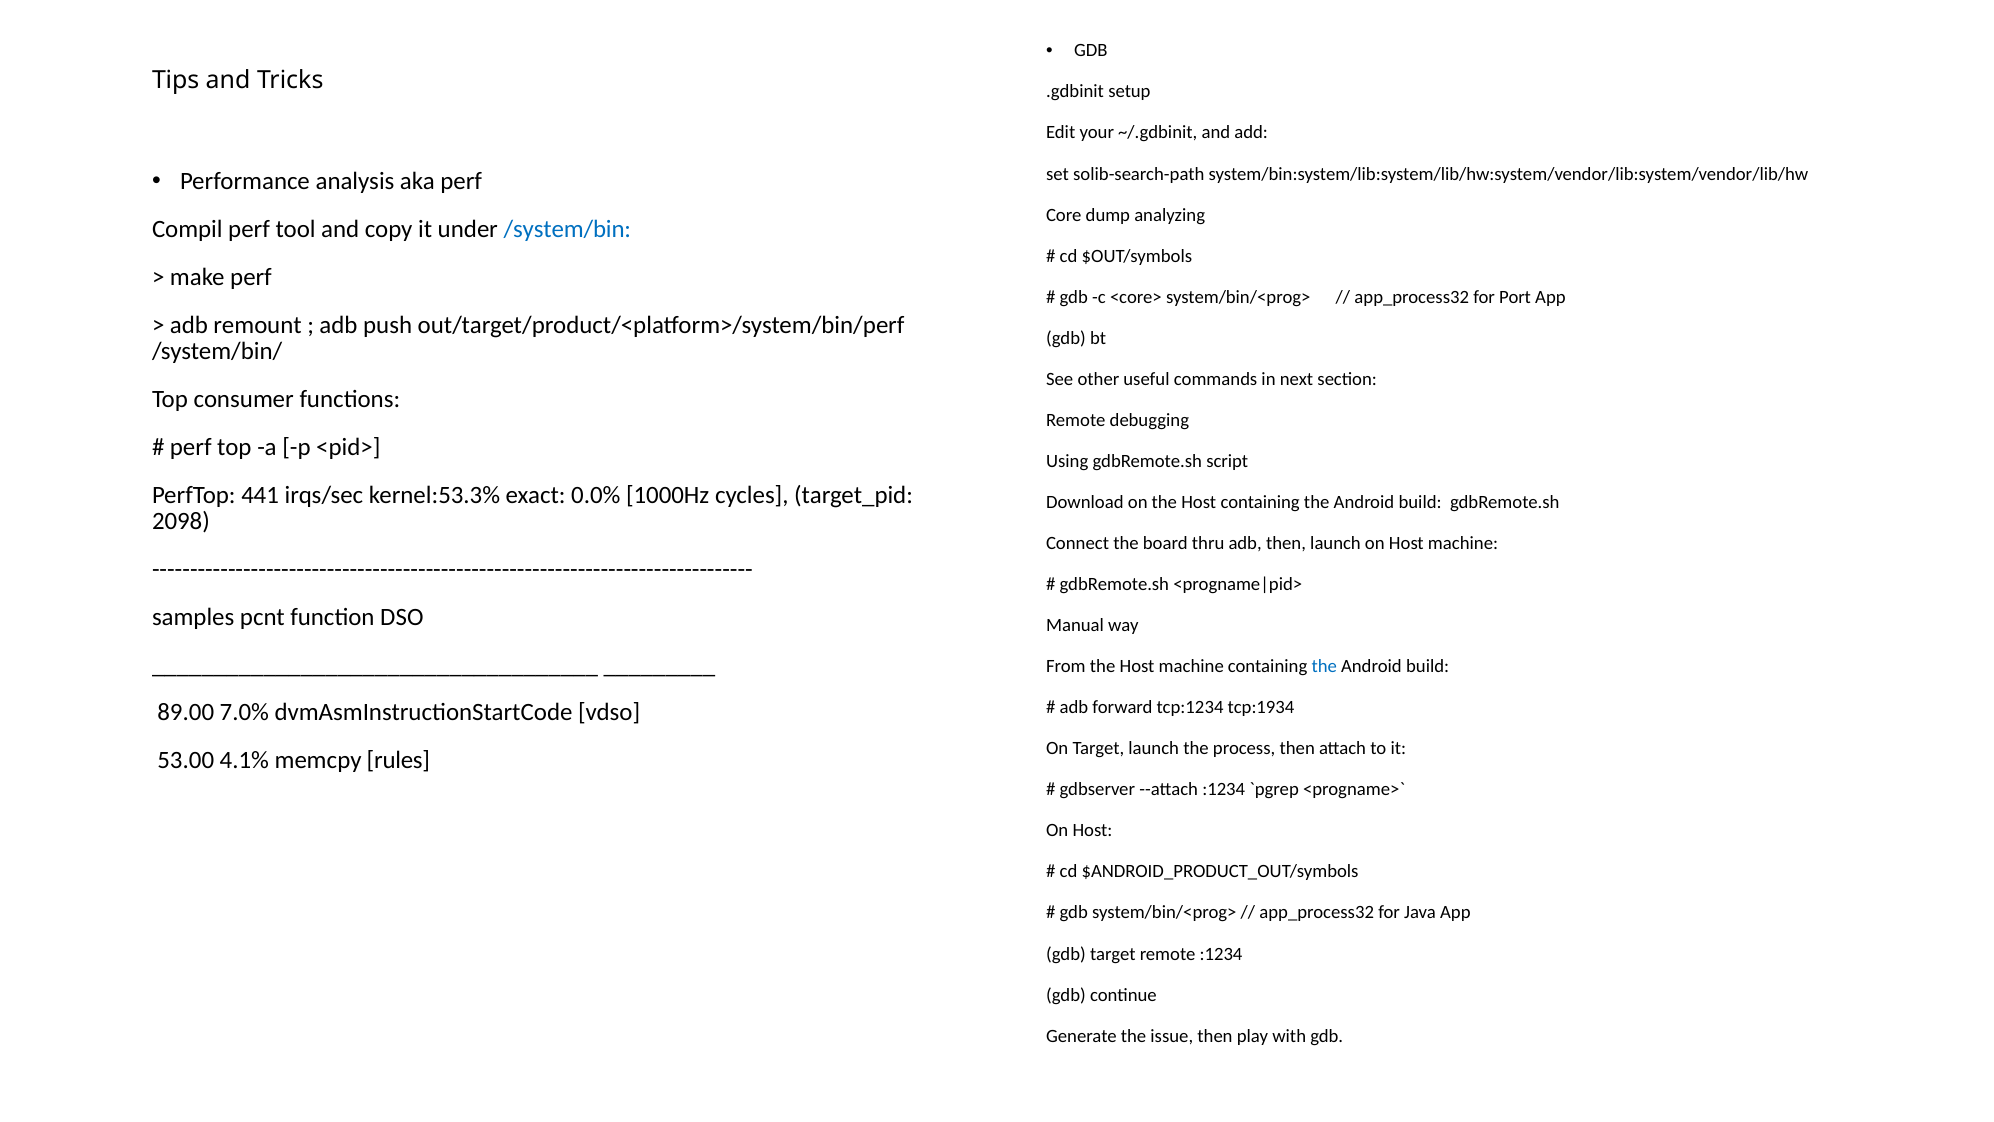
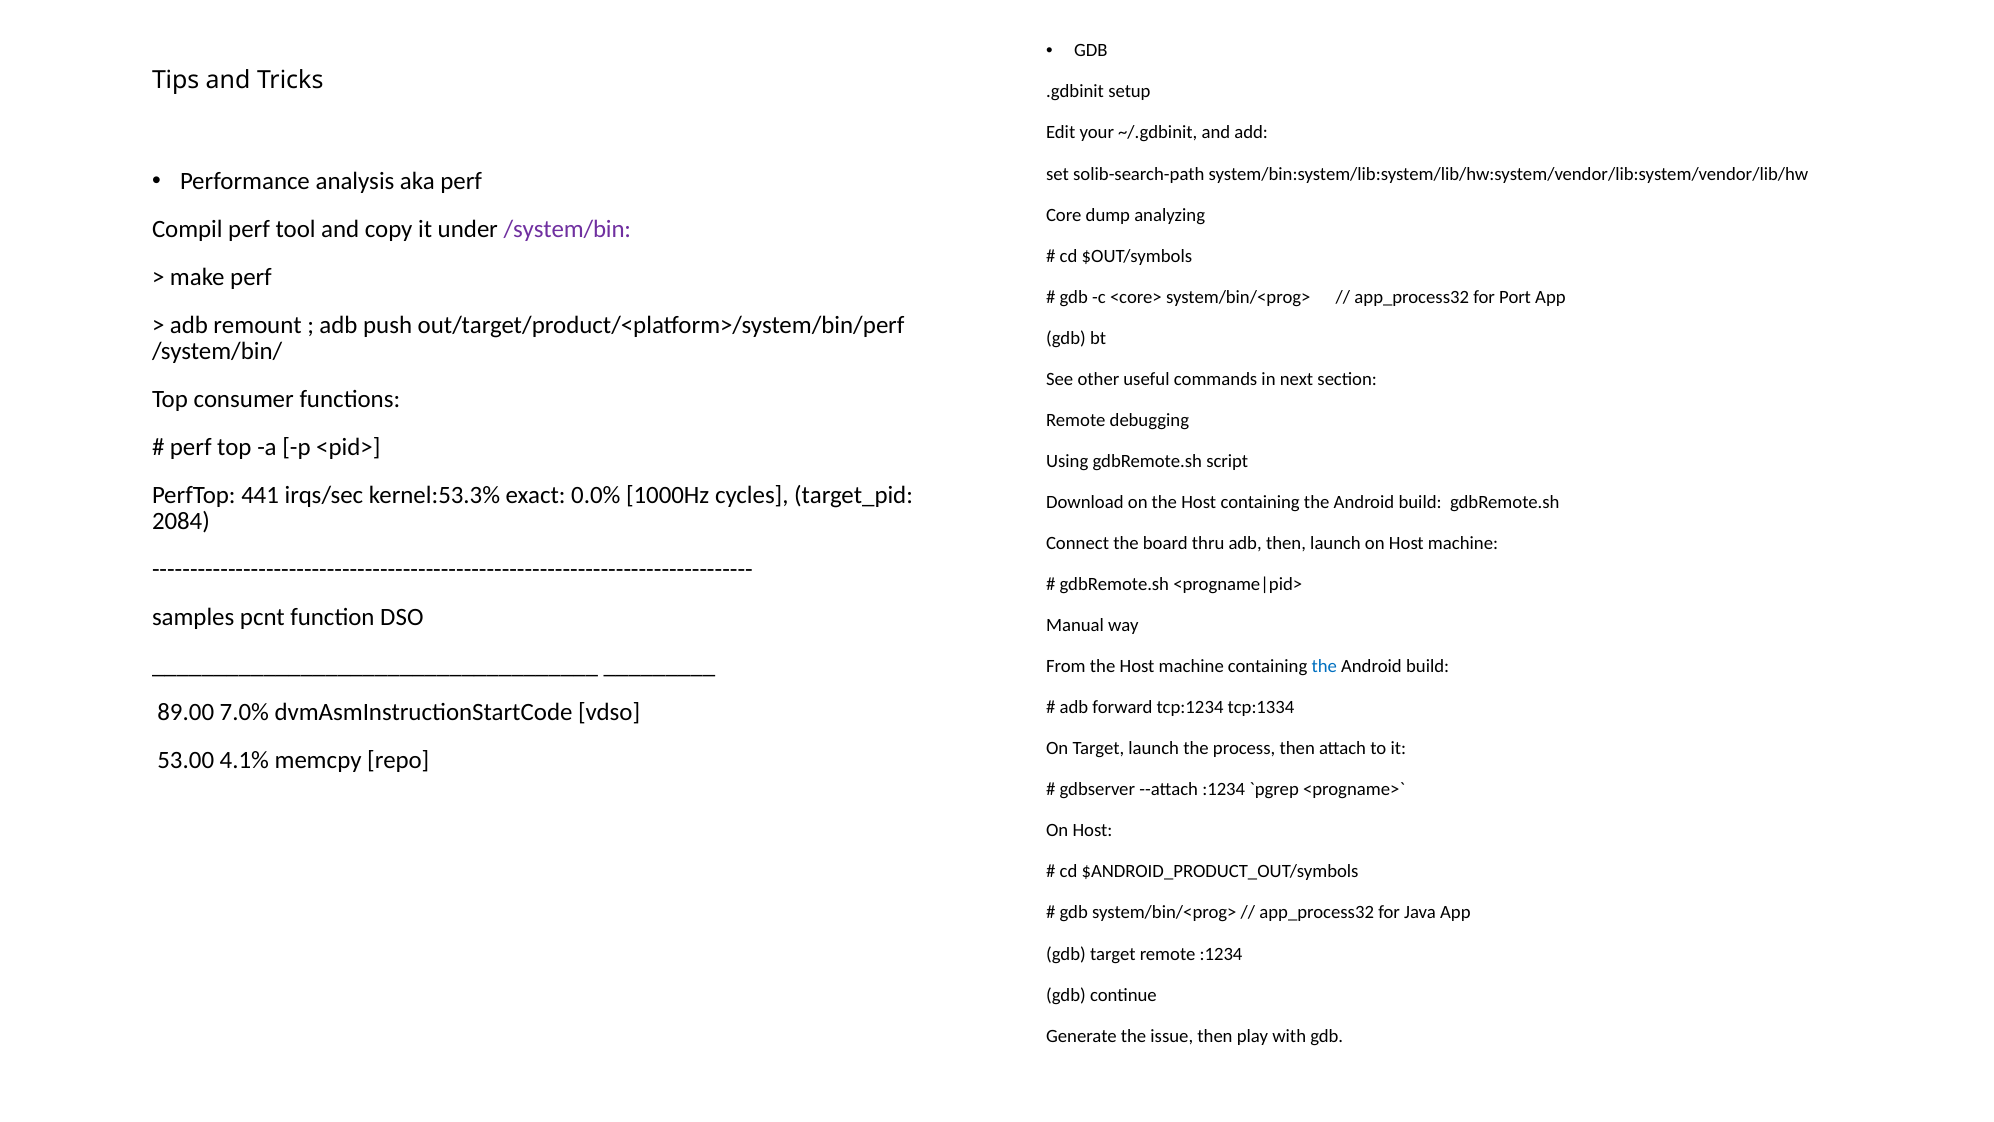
/system/bin colour: blue -> purple
2098: 2098 -> 2084
tcp:1934: tcp:1934 -> tcp:1334
rules: rules -> repo
